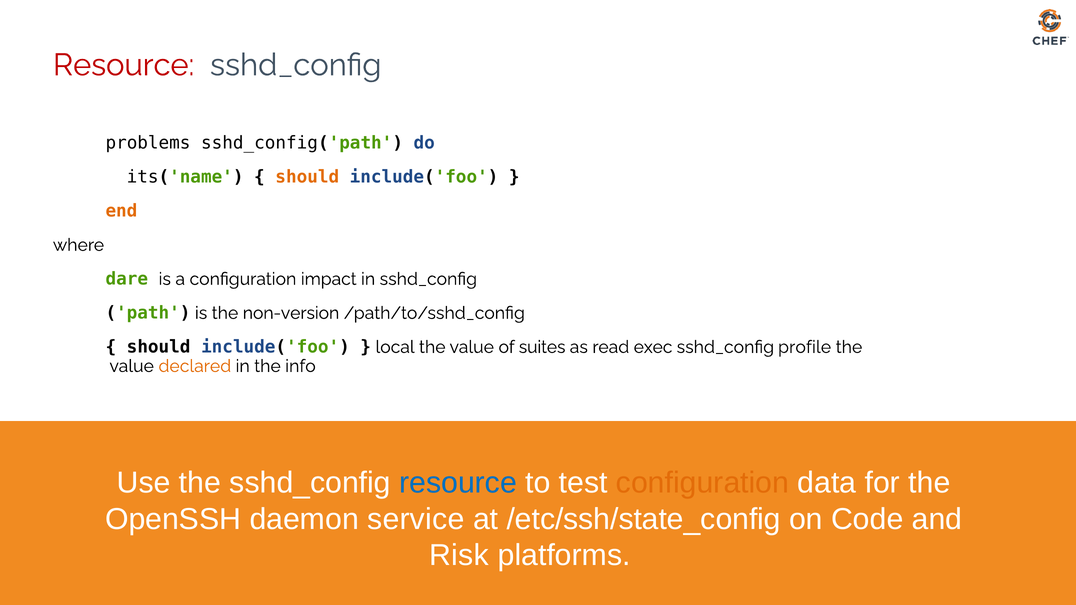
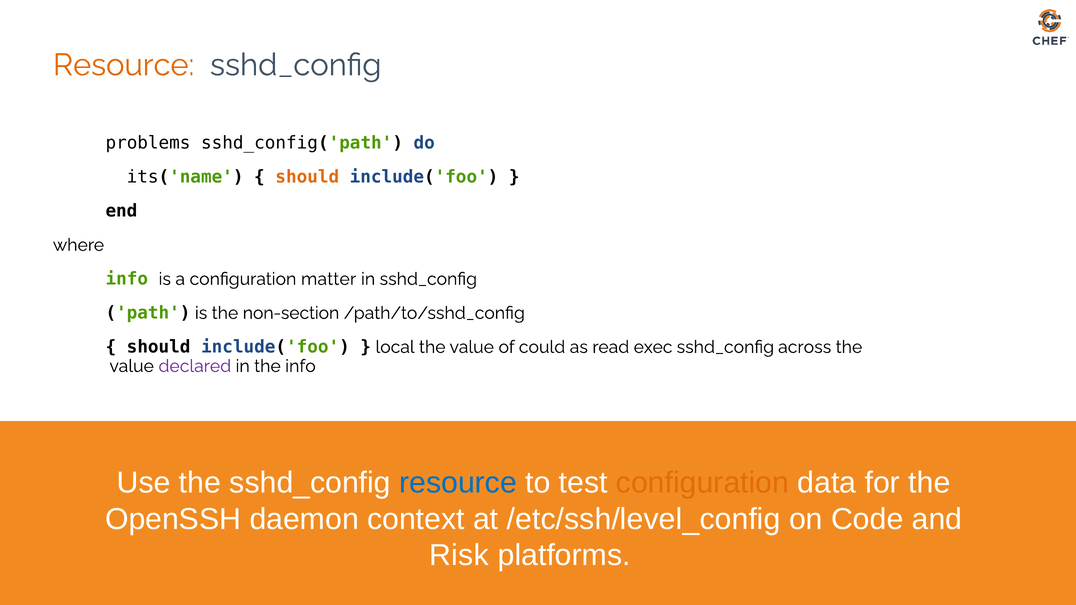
Resource at (124, 65) colour: red -> orange
end colour: orange -> black
dare at (127, 279): dare -> info
impact: impact -> matter
non-version: non-version -> non-section
suites: suites -> could
profile: profile -> across
declared colour: orange -> purple
service: service -> context
/etc/ssh/state_config: /etc/ssh/state_config -> /etc/ssh/level_config
